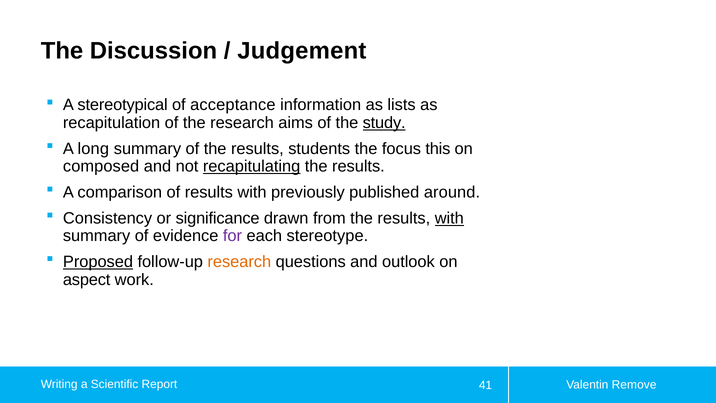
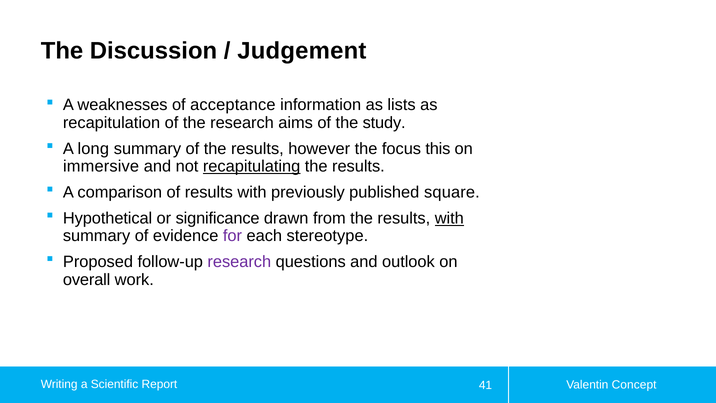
stereotypical: stereotypical -> weaknesses
study underline: present -> none
students: students -> however
composed: composed -> immersive
around: around -> square
Consistency: Consistency -> Hypothetical
Proposed underline: present -> none
research at (239, 262) colour: orange -> purple
aspect: aspect -> overall
Remove: Remove -> Concept
